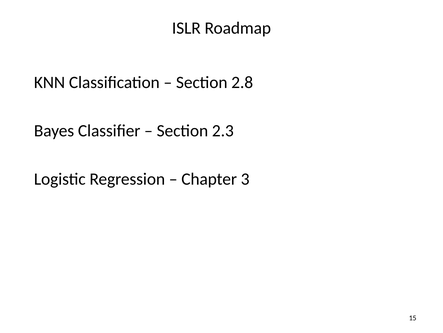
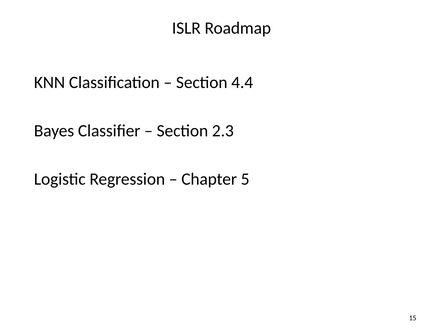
2.8: 2.8 -> 4.4
3: 3 -> 5
